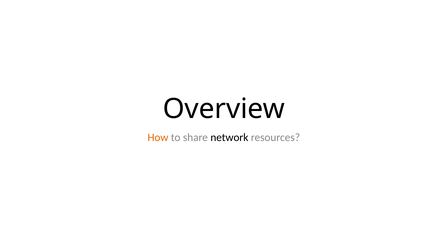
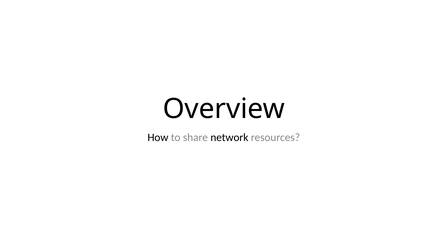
How colour: orange -> black
